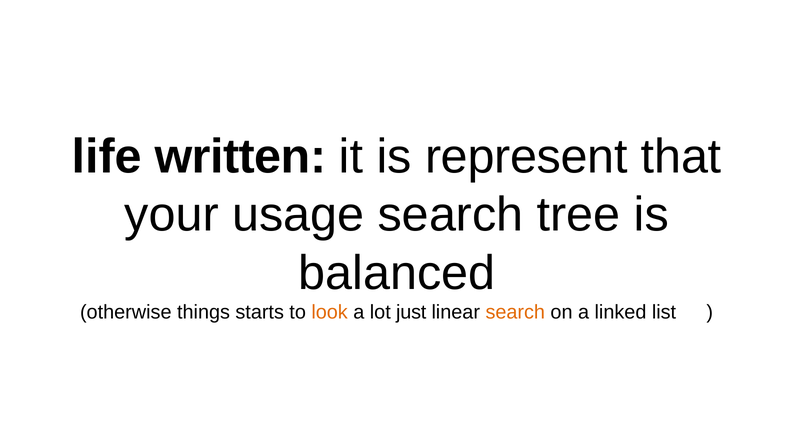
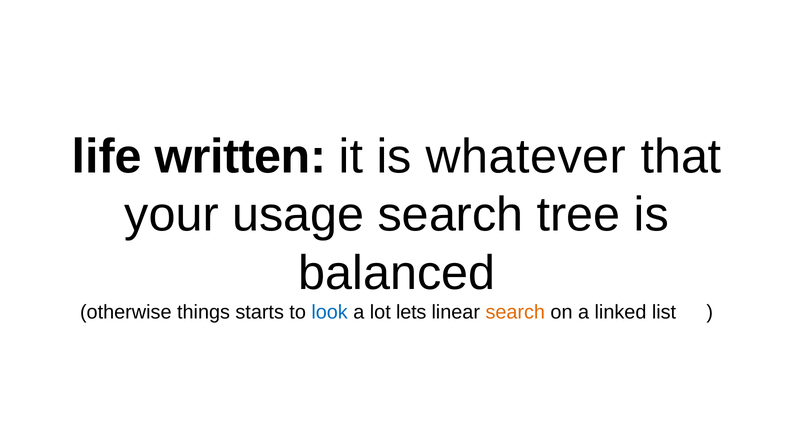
represent: represent -> whatever
look colour: orange -> blue
just: just -> lets
